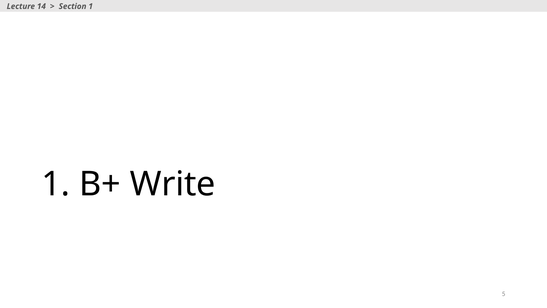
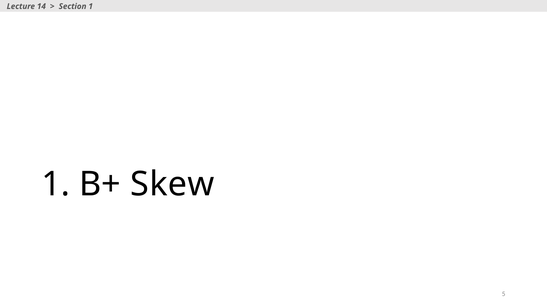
Write: Write -> Skew
